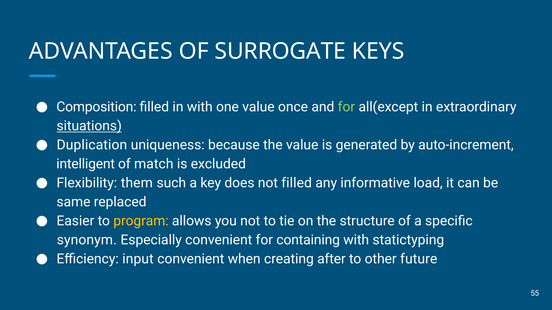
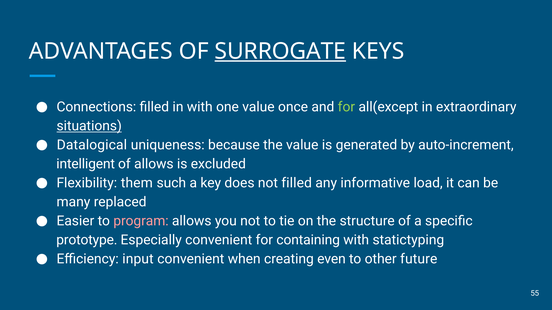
SURROGATE underline: none -> present
Composition: Composition -> Connections
Duplication: Duplication -> Datalogical
of match: match -> allows
same: same -> many
program colour: yellow -> pink
synonym: synonym -> prototype
after: after -> even
